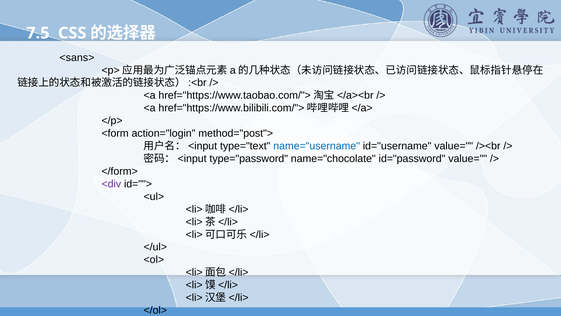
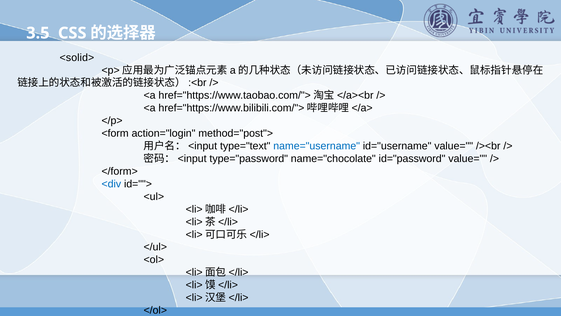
7.5: 7.5 -> 3.5
<sans>: <sans> -> <solid>
<div colour: purple -> blue
